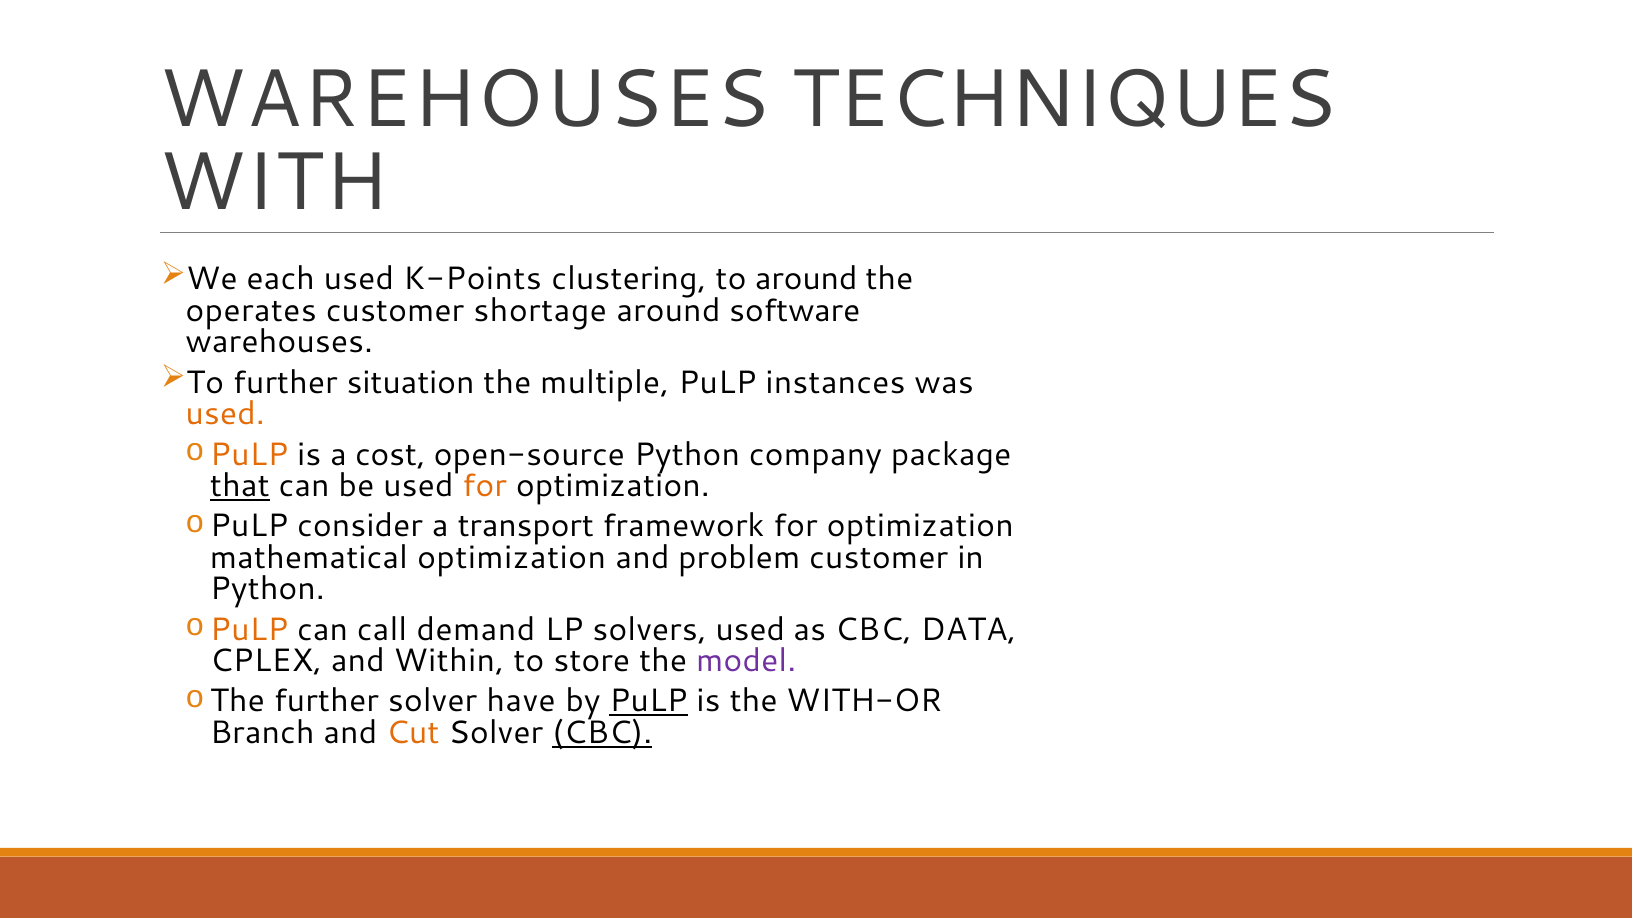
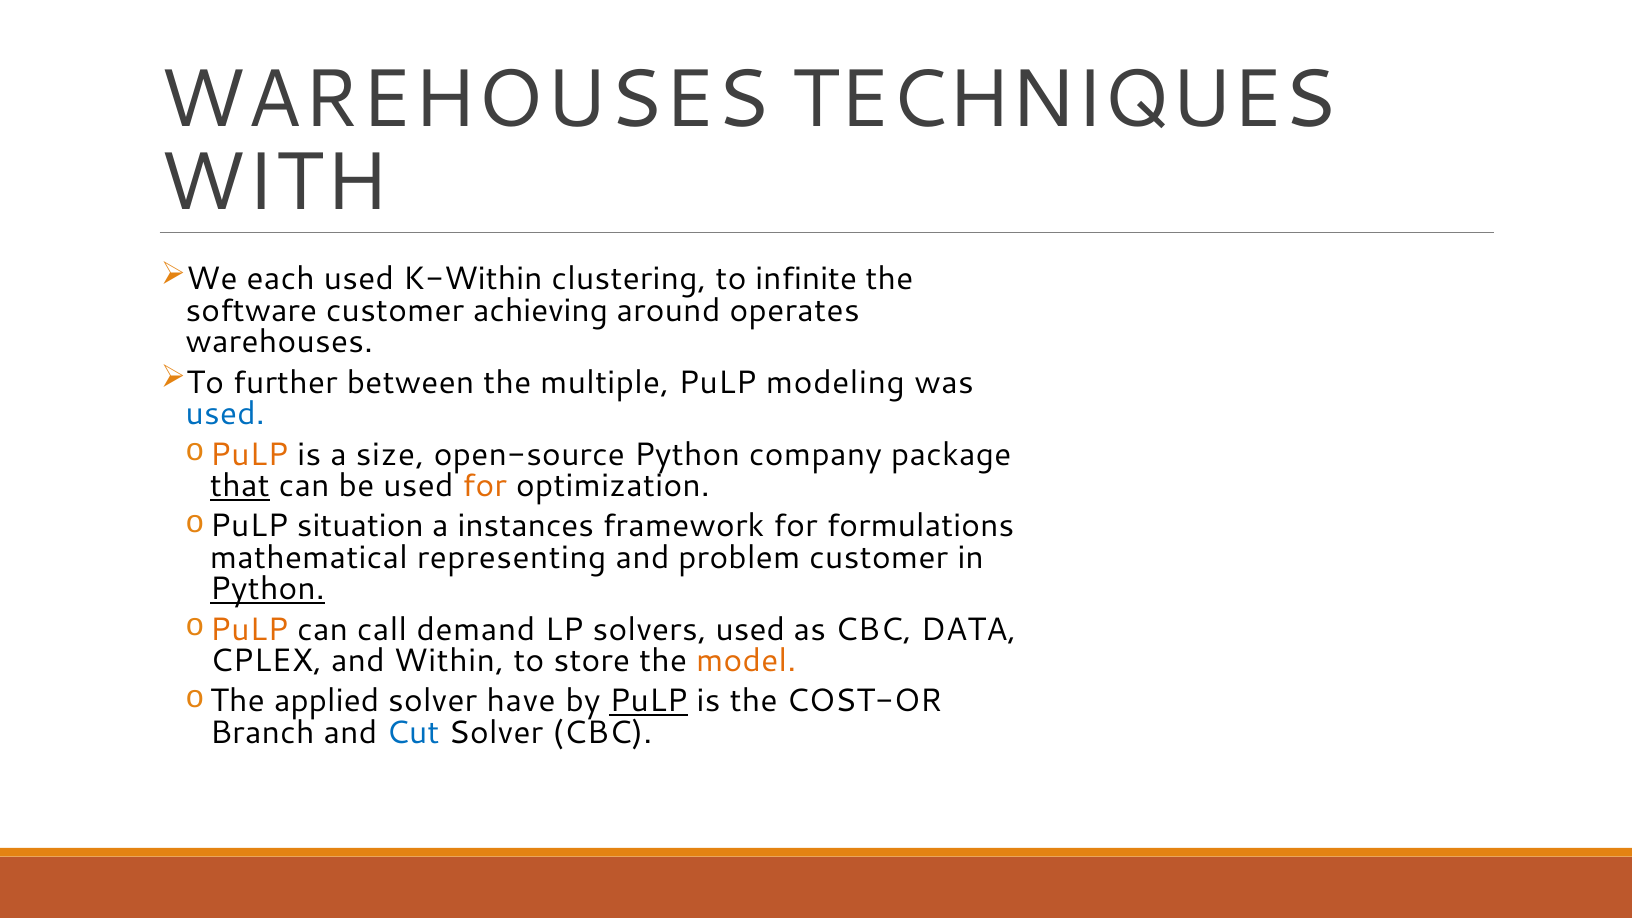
K-Points: K-Points -> K-Within
to around: around -> infinite
operates: operates -> software
shortage: shortage -> achieving
software: software -> operates
situation: situation -> between
instances: instances -> modeling
used at (225, 414) colour: orange -> blue
cost: cost -> size
consider: consider -> situation
transport: transport -> instances
framework for optimization: optimization -> formulations
mathematical optimization: optimization -> representing
Python at (267, 589) underline: none -> present
model colour: purple -> orange
The further: further -> applied
WITH-OR: WITH-OR -> COST-OR
Cut colour: orange -> blue
CBC at (602, 733) underline: present -> none
